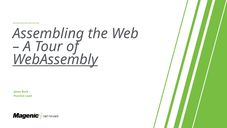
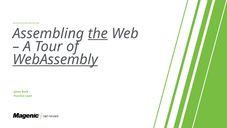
the underline: none -> present
